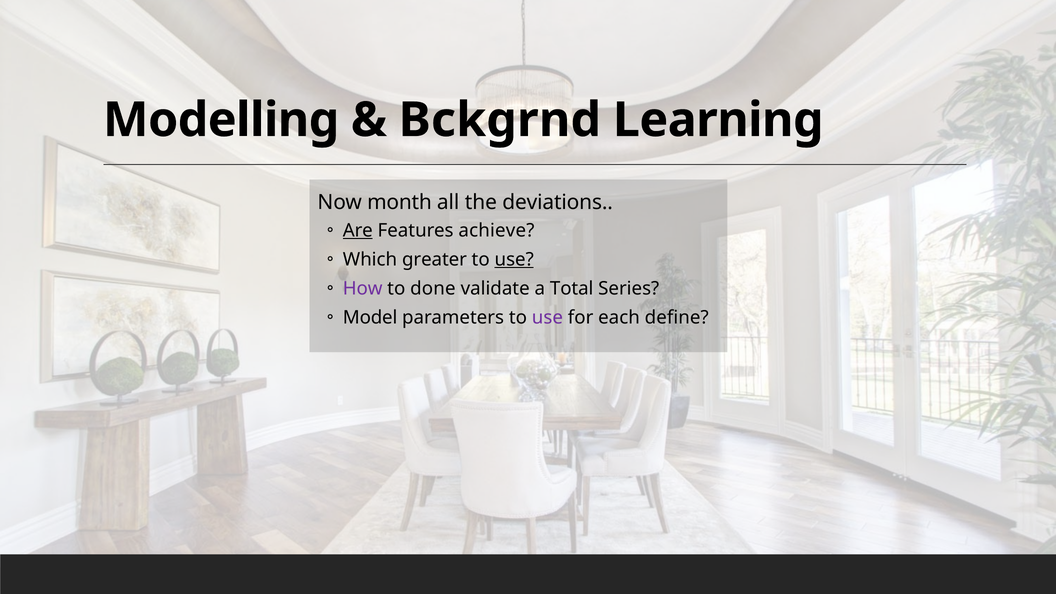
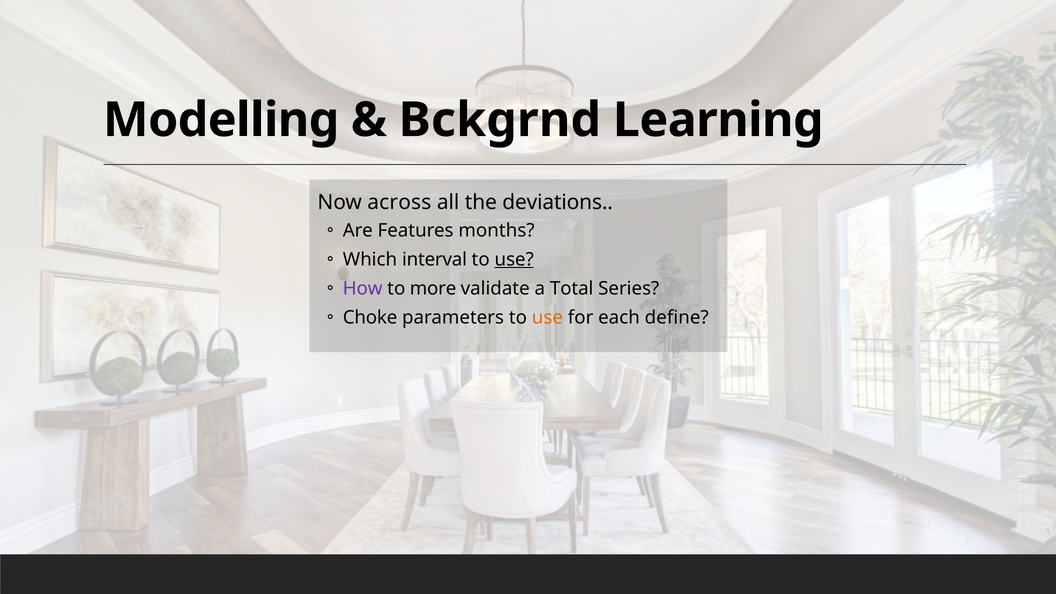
month: month -> across
Are underline: present -> none
achieve: achieve -> months
greater: greater -> interval
done: done -> more
Model: Model -> Choke
use at (547, 318) colour: purple -> orange
